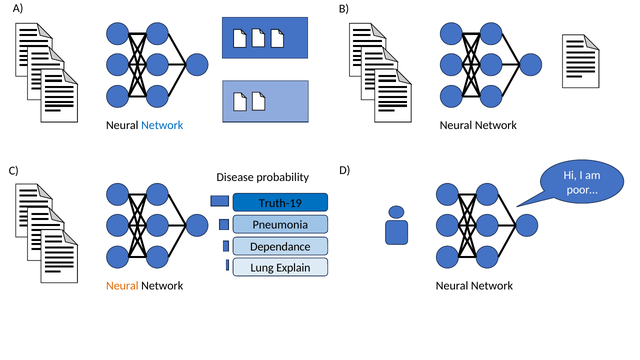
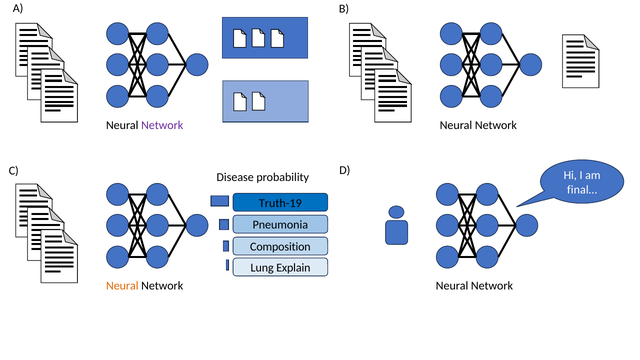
Network at (162, 125) colour: blue -> purple
poor…: poor… -> final…
Dependance: Dependance -> Composition
